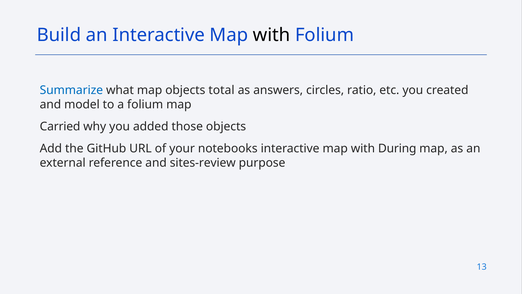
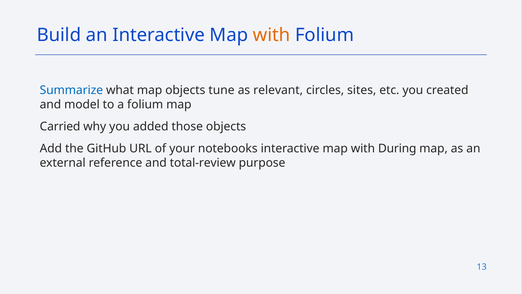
with at (272, 35) colour: black -> orange
total: total -> tune
answers: answers -> relevant
ratio: ratio -> sites
sites-review: sites-review -> total-review
